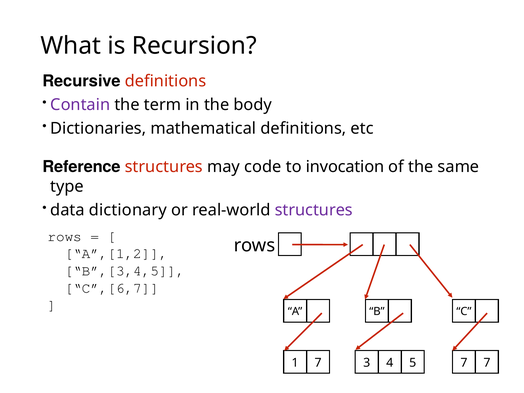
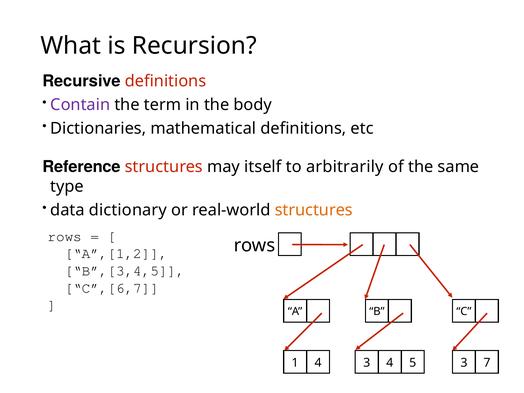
code: code -> itself
invocation: invocation -> arbitrarily
structures at (314, 210) colour: purple -> orange
1 7: 7 -> 4
3 4 7: 7 -> 3
